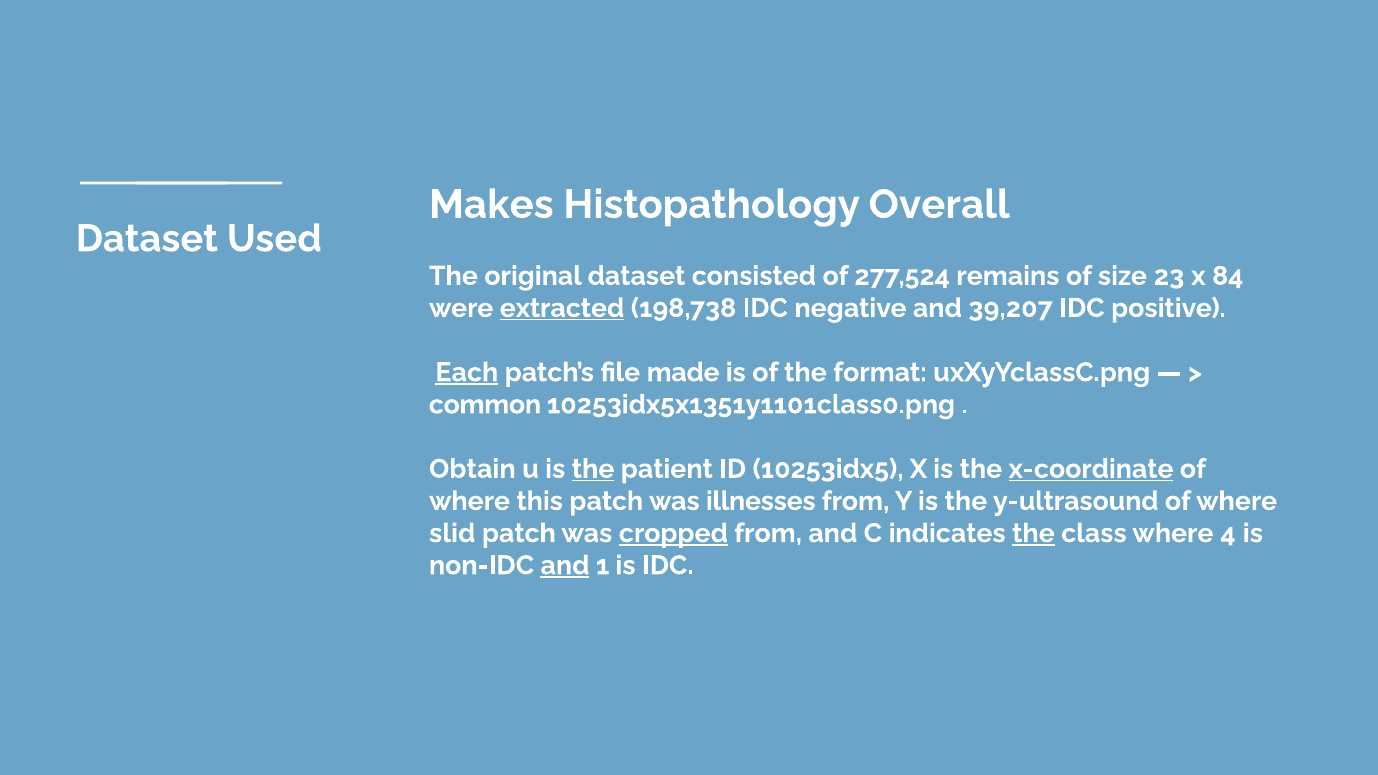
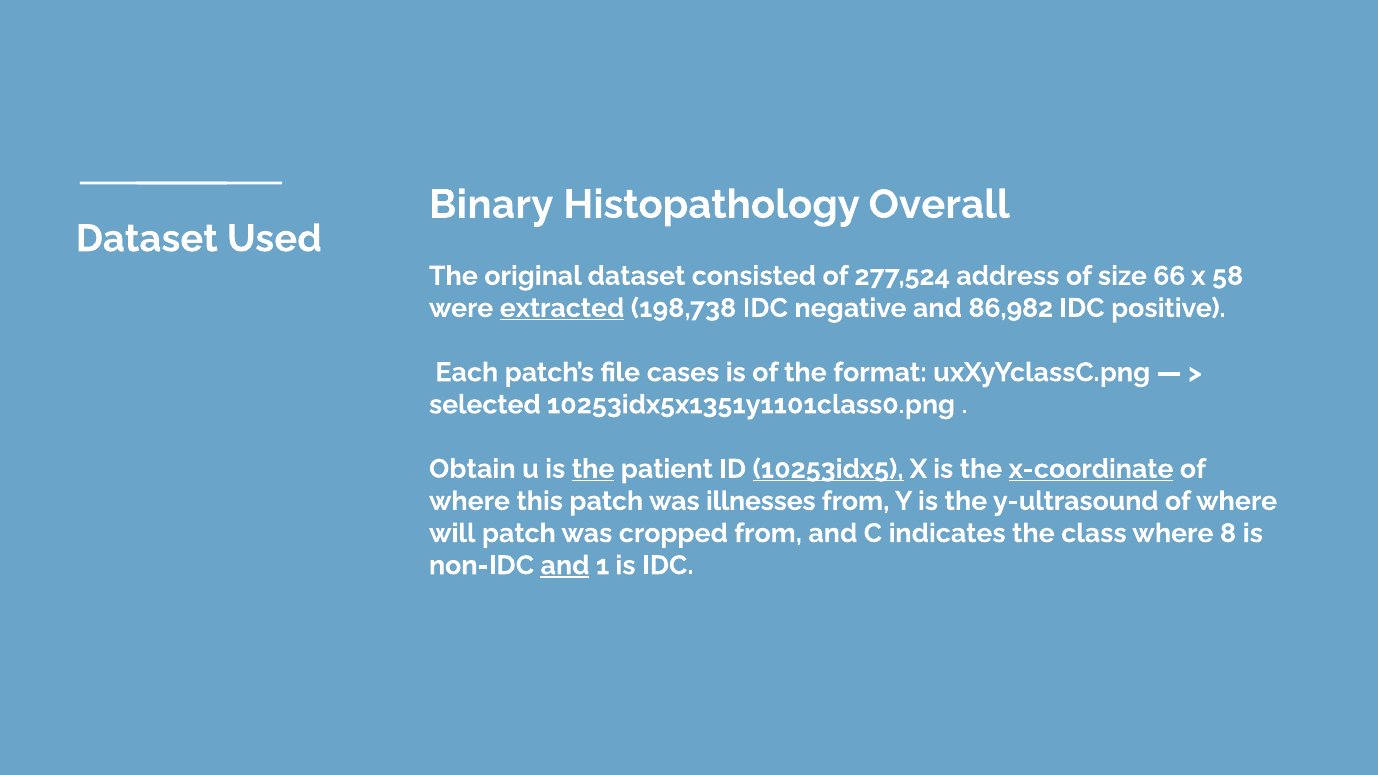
Makes: Makes -> Binary
remains: remains -> address
23: 23 -> 66
84: 84 -> 58
39,207: 39,207 -> 86,982
Each underline: present -> none
made: made -> cases
common: common -> selected
10253idx5 underline: none -> present
slid: slid -> will
cropped underline: present -> none
the at (1033, 533) underline: present -> none
4: 4 -> 8
